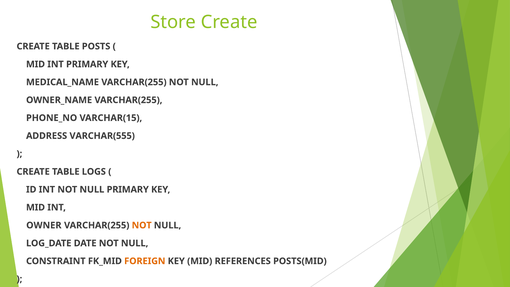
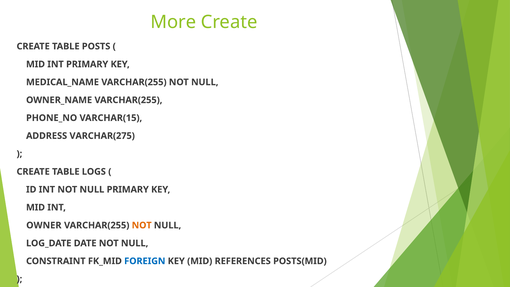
Store: Store -> More
VARCHAR(555: VARCHAR(555 -> VARCHAR(275
FOREIGN colour: orange -> blue
